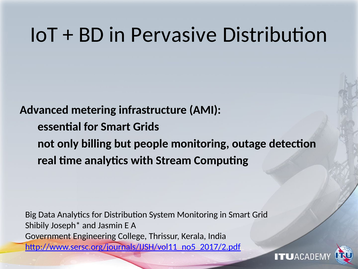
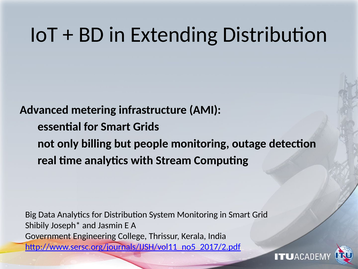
Pervasive: Pervasive -> Extending
